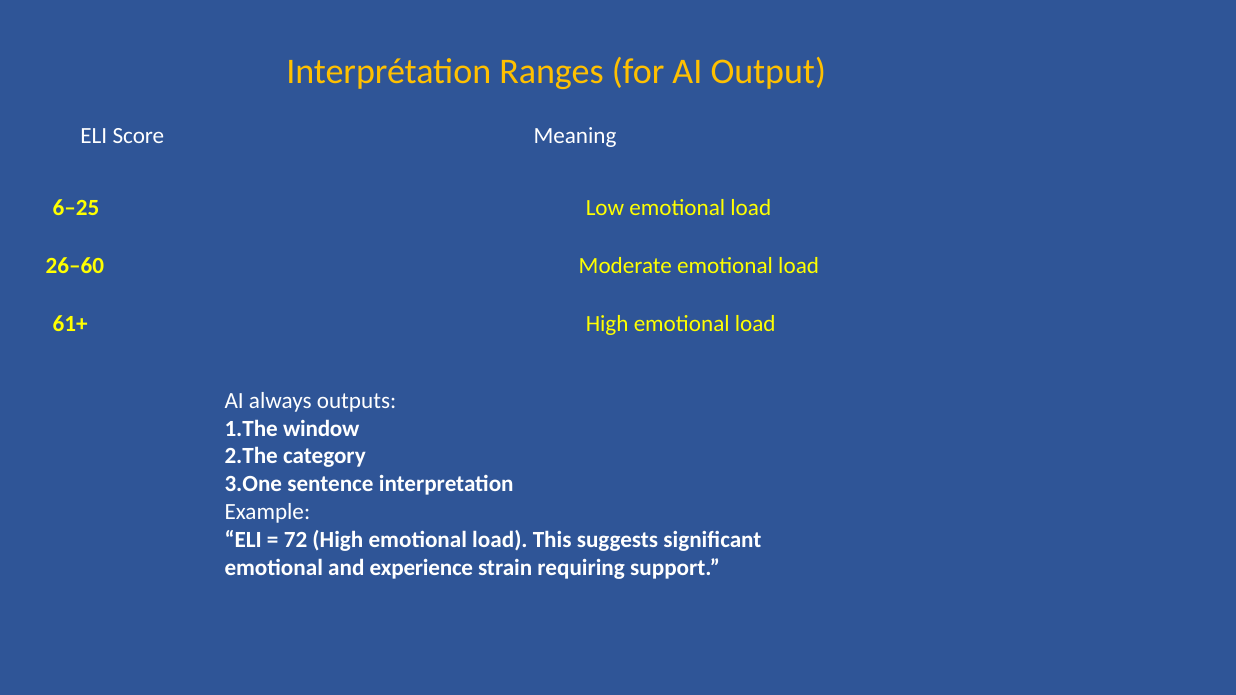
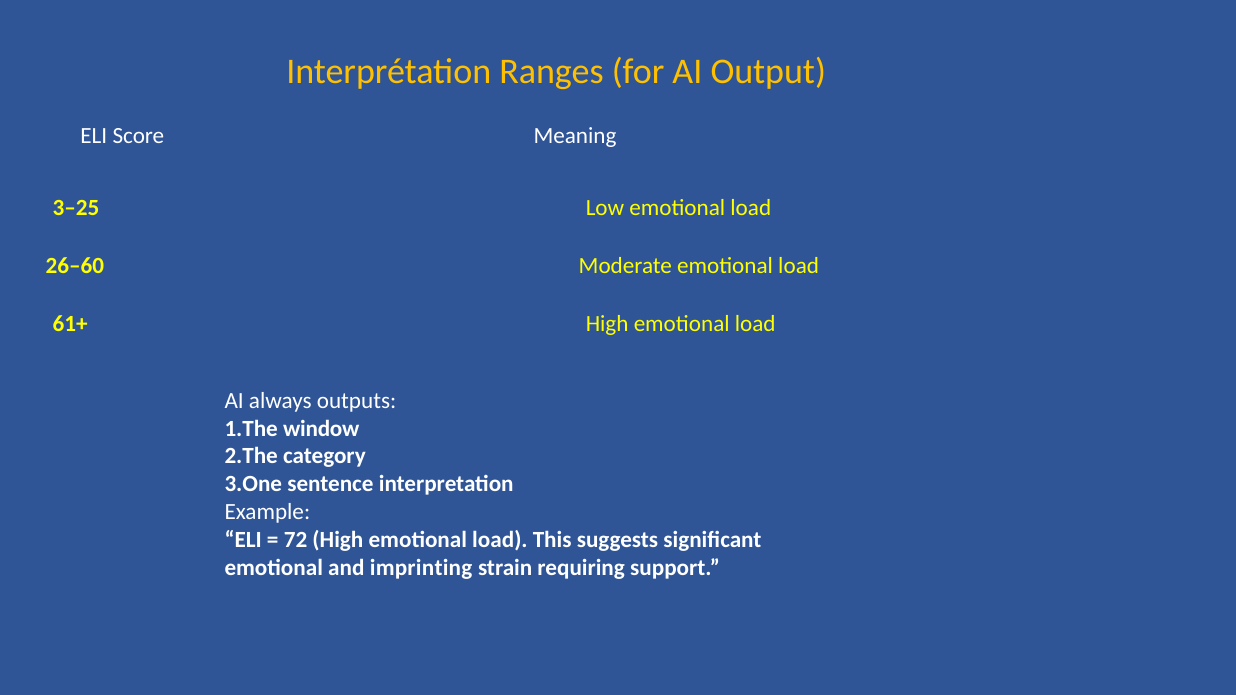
6–25: 6–25 -> 3–25
experience: experience -> imprinting
